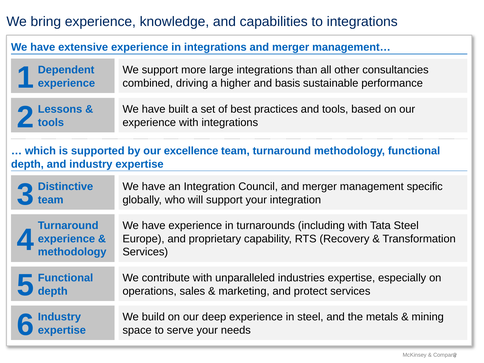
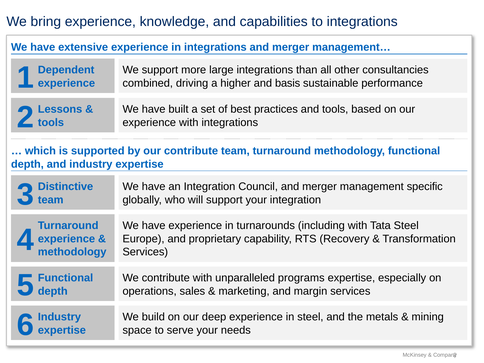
our excellence: excellence -> contribute
industries: industries -> programs
protect: protect -> margin
